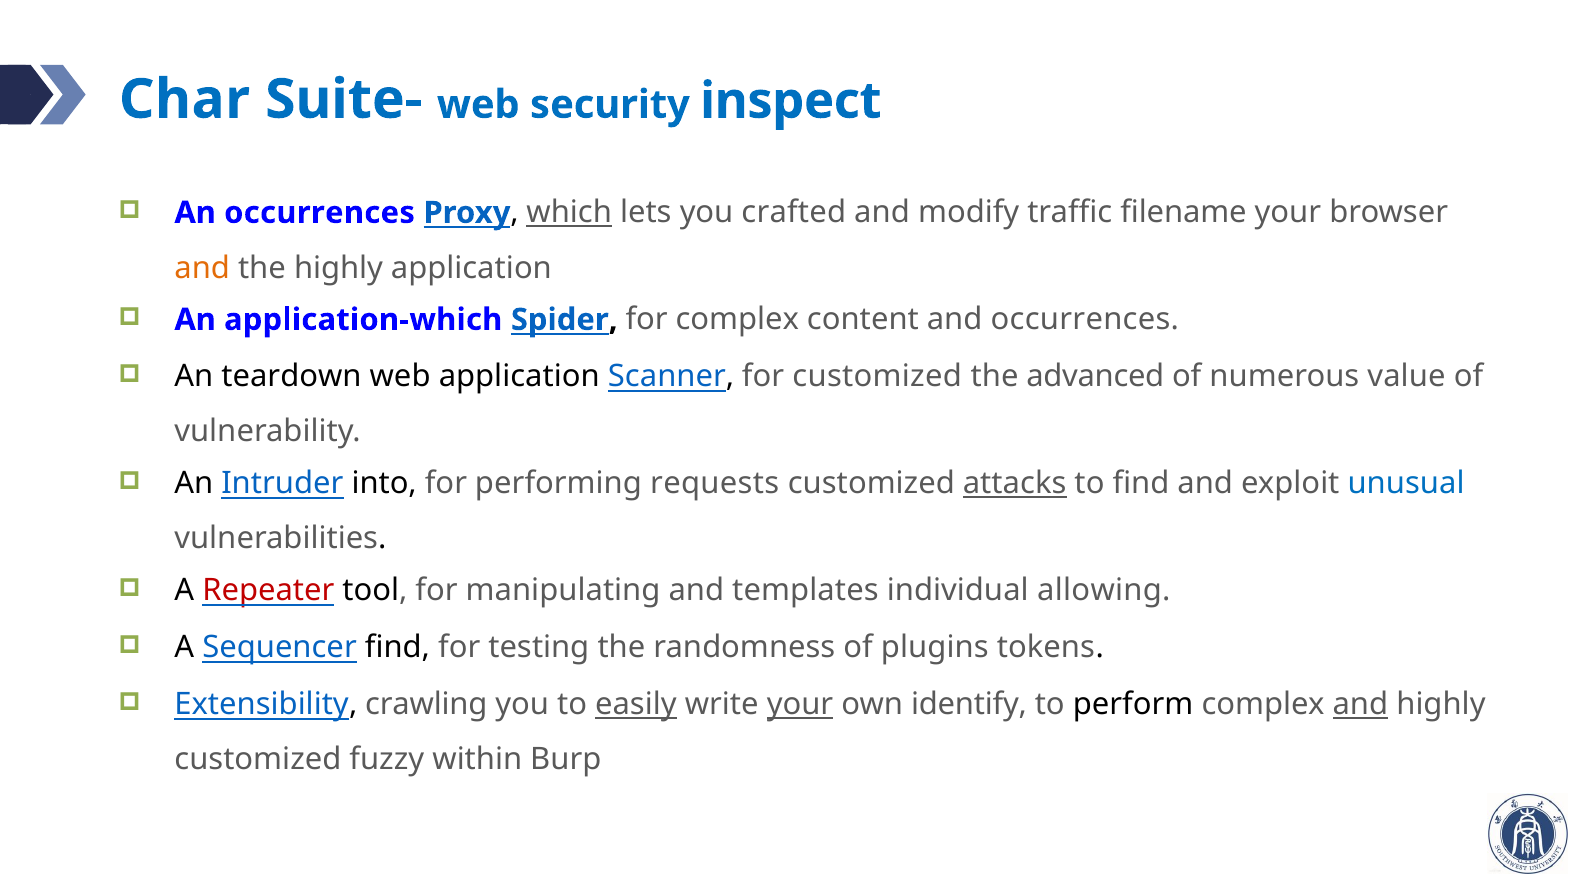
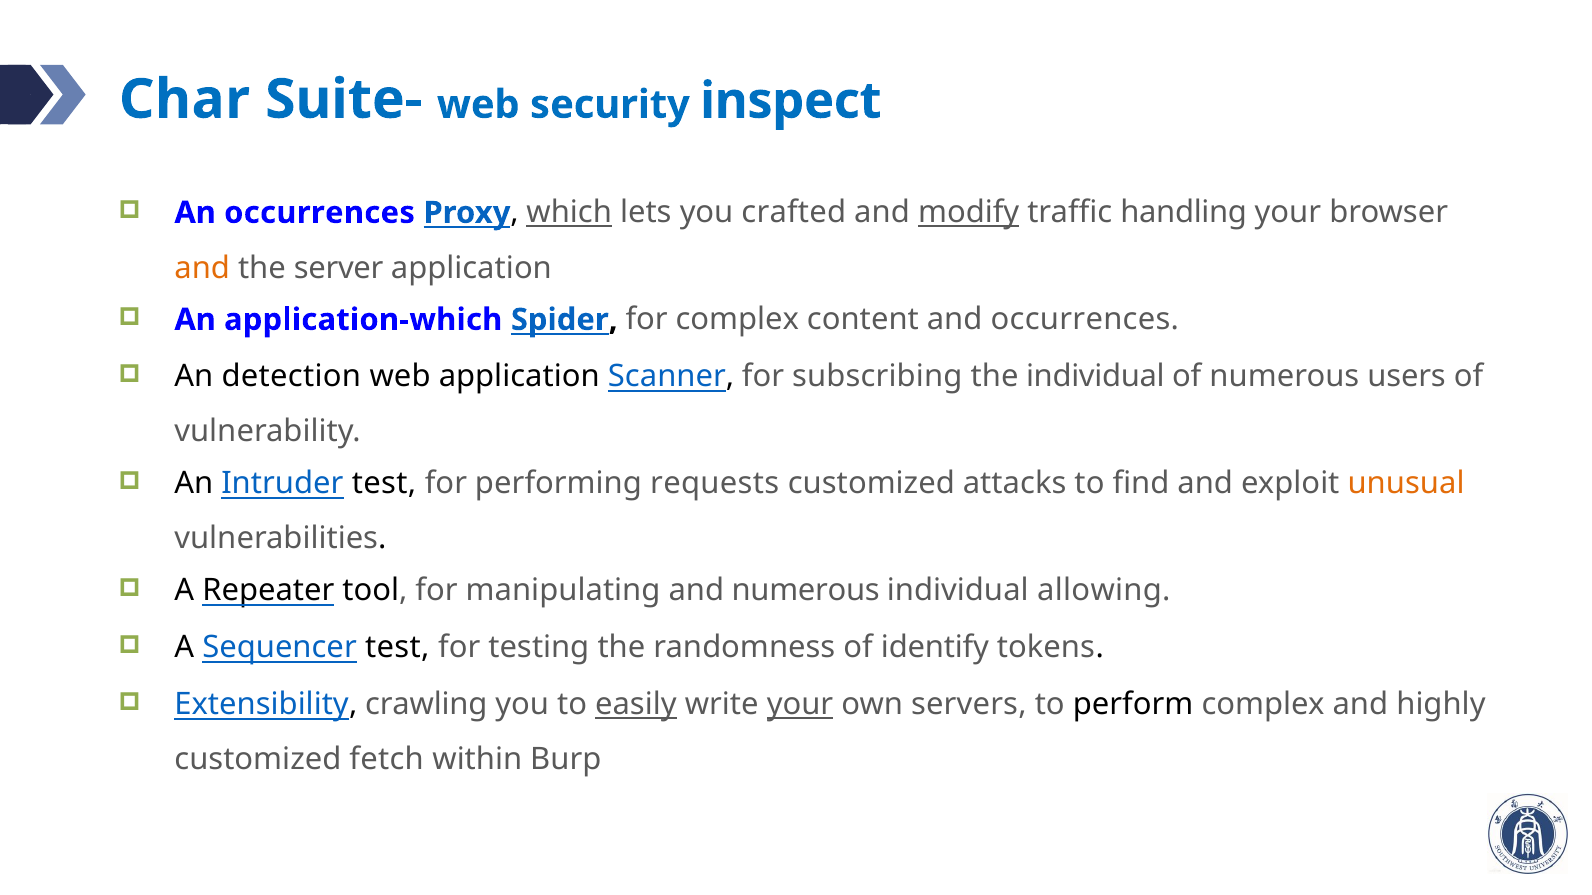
modify underline: none -> present
filename: filename -> handling
the highly: highly -> server
teardown: teardown -> detection
for customized: customized -> subscribing
the advanced: advanced -> individual
value: value -> users
Intruder into: into -> test
attacks underline: present -> none
unusual colour: blue -> orange
Repeater colour: red -> black
and templates: templates -> numerous
Sequencer find: find -> test
plugins: plugins -> identify
identify: identify -> servers
and at (1360, 705) underline: present -> none
fuzzy: fuzzy -> fetch
